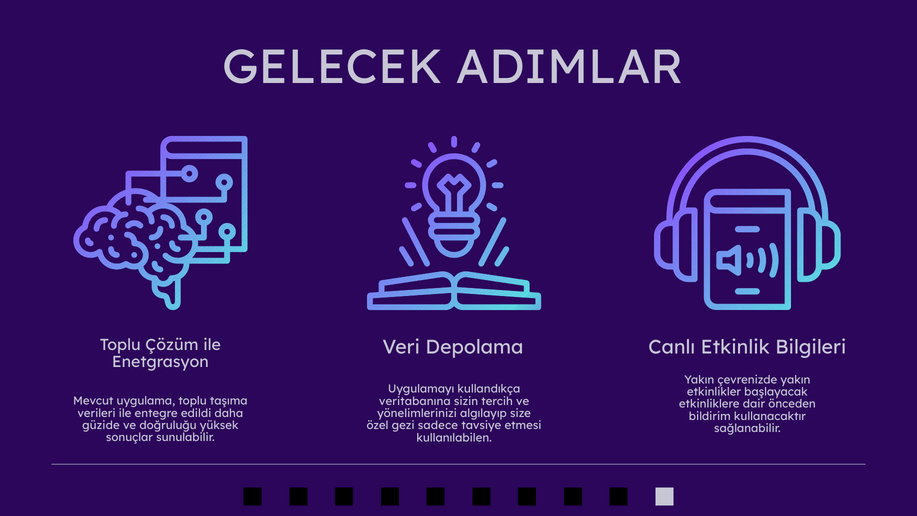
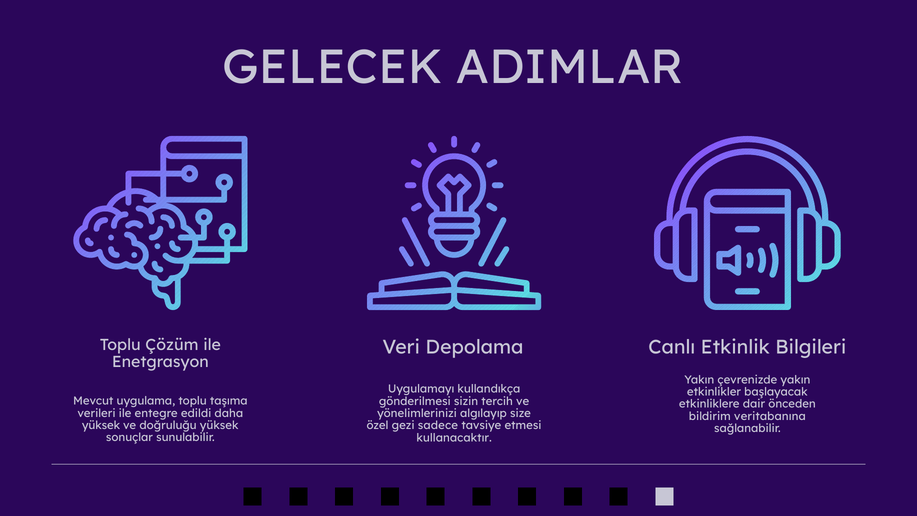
veritabanına: veritabanına -> gönderilmesi
kullanacaktır: kullanacaktır -> veritabanına
güzide at (101, 425): güzide -> yüksek
kullanılabilen: kullanılabilen -> kullanacaktır
